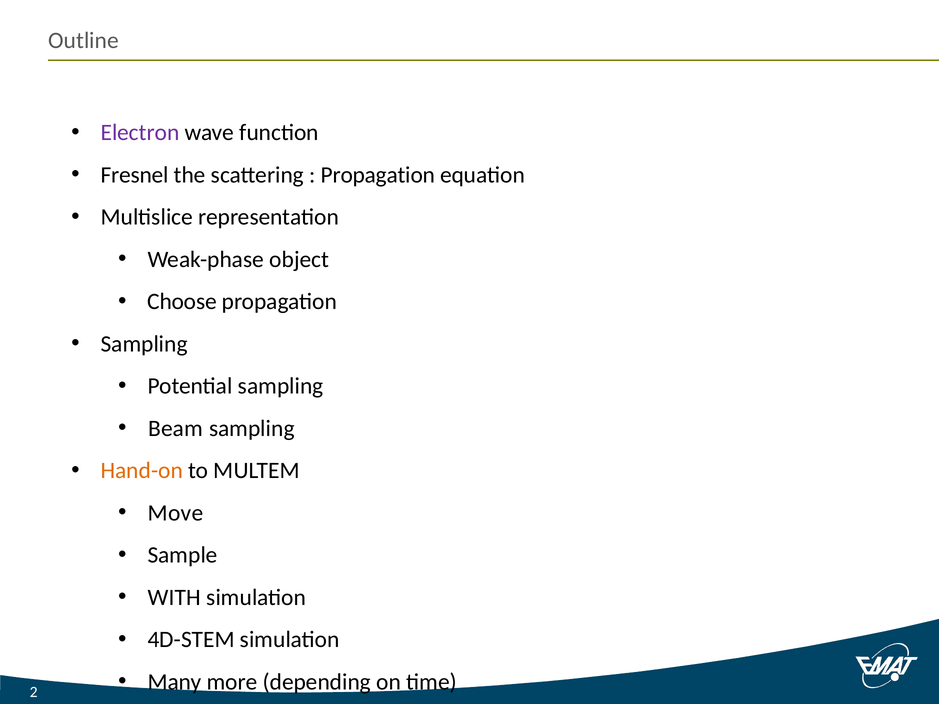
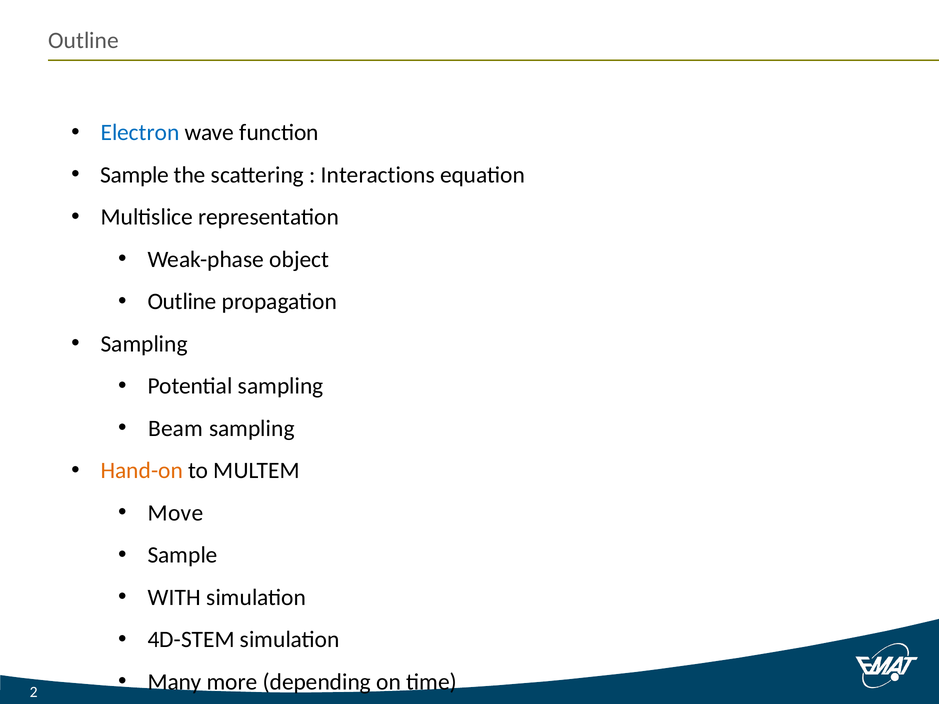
Electron colour: purple -> blue
Fresnel at (135, 175): Fresnel -> Sample
Propagation at (378, 175): Propagation -> Interactions
Choose at (182, 302): Choose -> Outline
